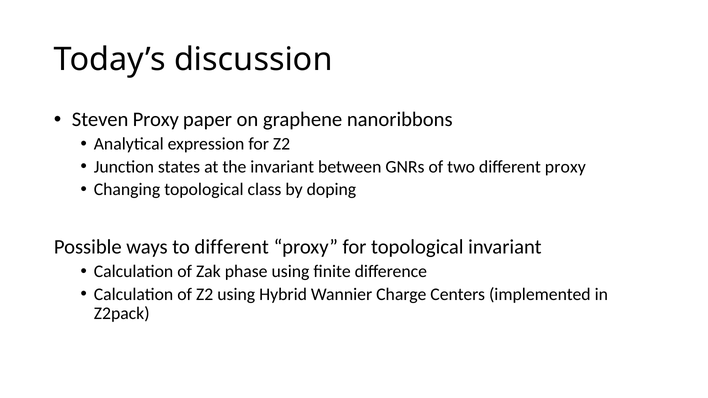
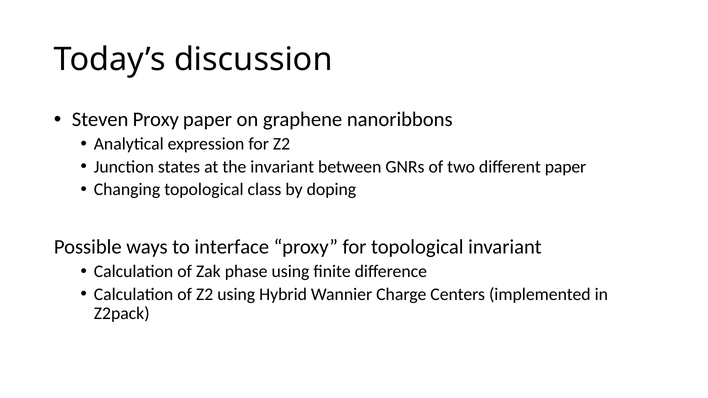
two different proxy: proxy -> paper
to different: different -> interface
